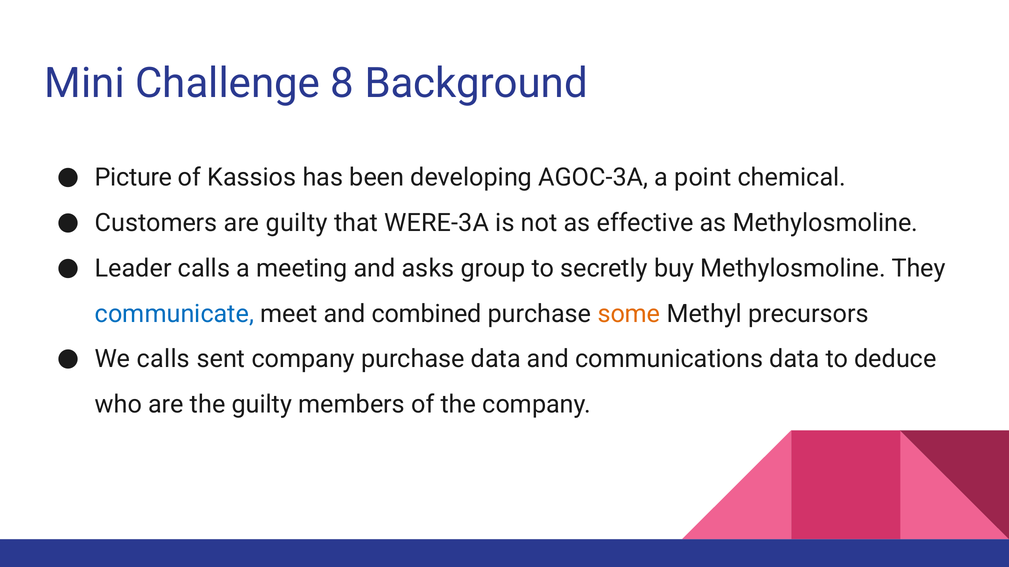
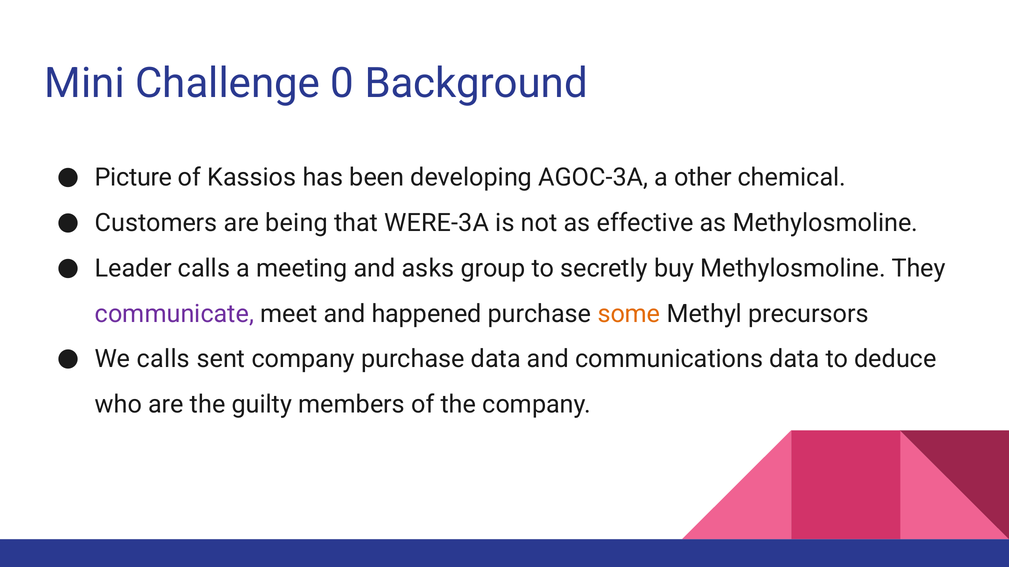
8: 8 -> 0
point: point -> other
are guilty: guilty -> being
communicate colour: blue -> purple
combined: combined -> happened
